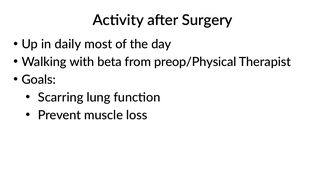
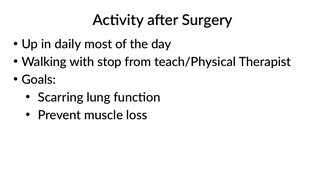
beta: beta -> stop
preop/Physical: preop/Physical -> teach/Physical
